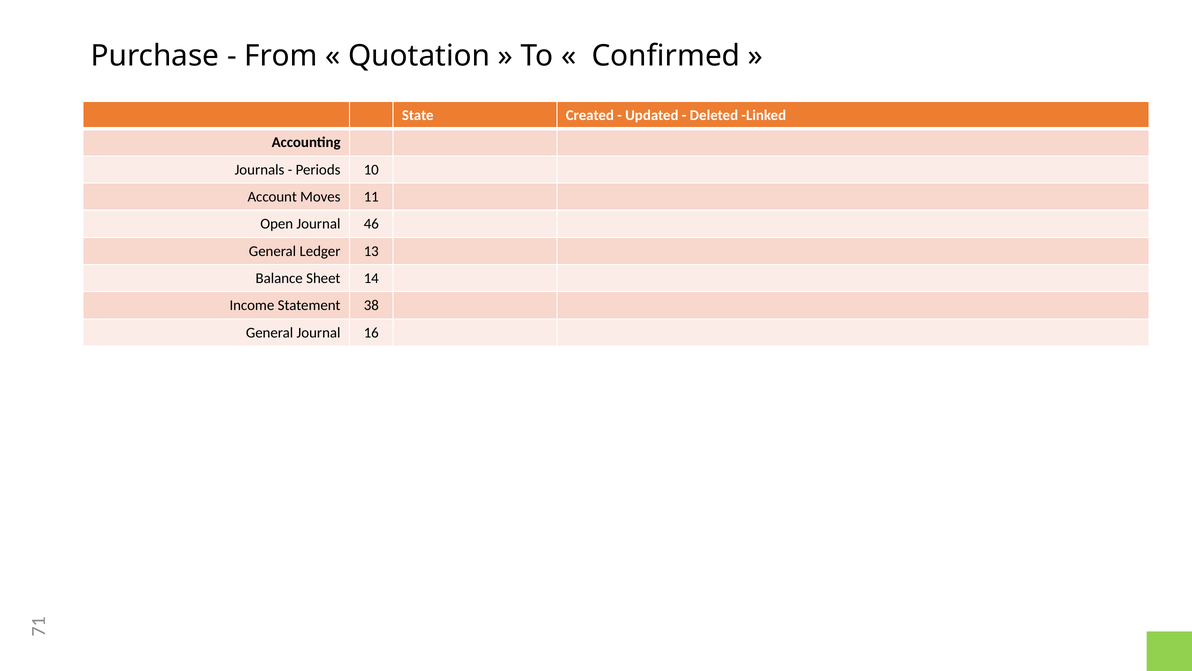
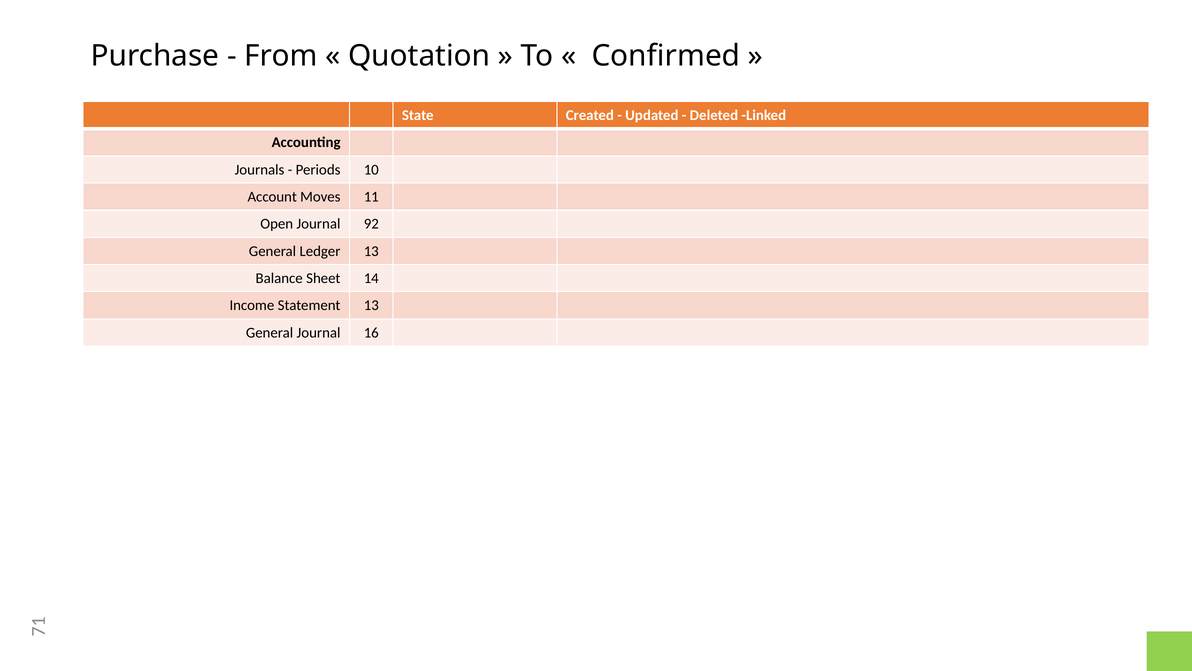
46: 46 -> 92
Statement 38: 38 -> 13
